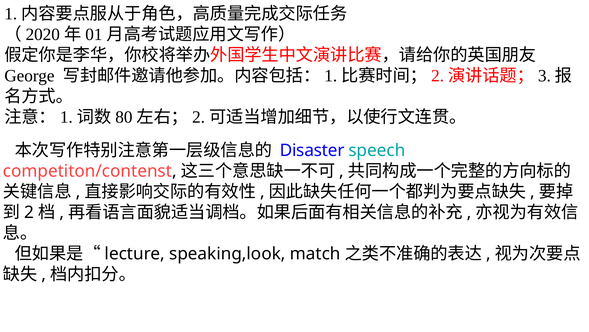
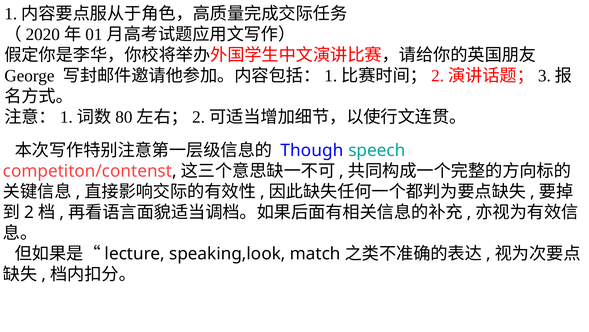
Disaster: Disaster -> Though
